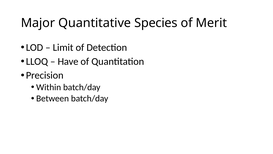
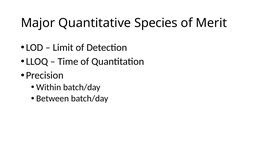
Have: Have -> Time
